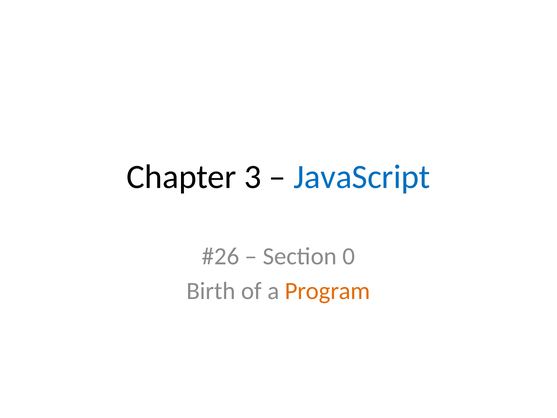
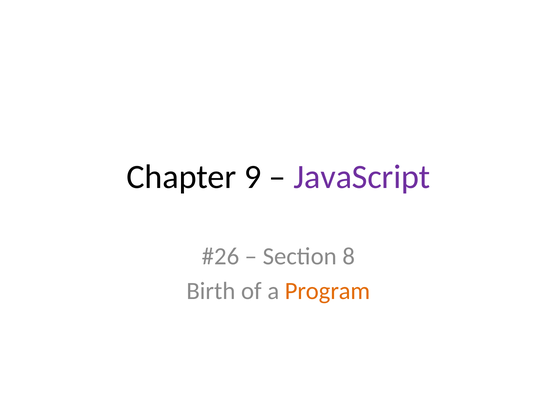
3: 3 -> 9
JavaScript colour: blue -> purple
0: 0 -> 8
